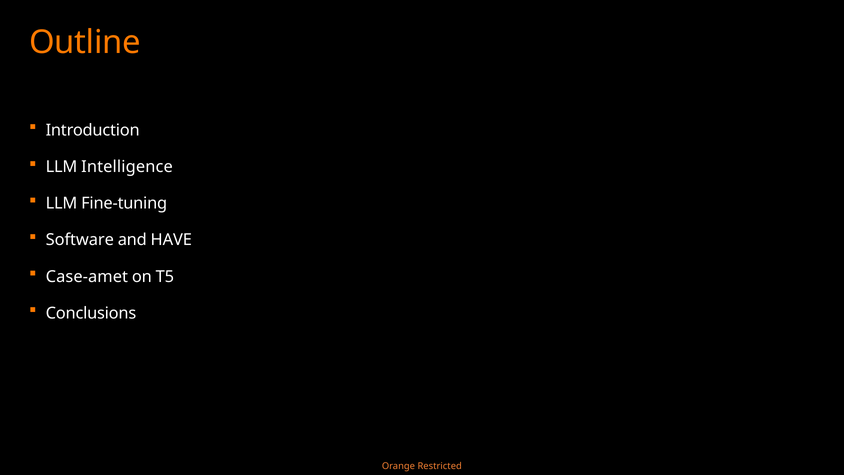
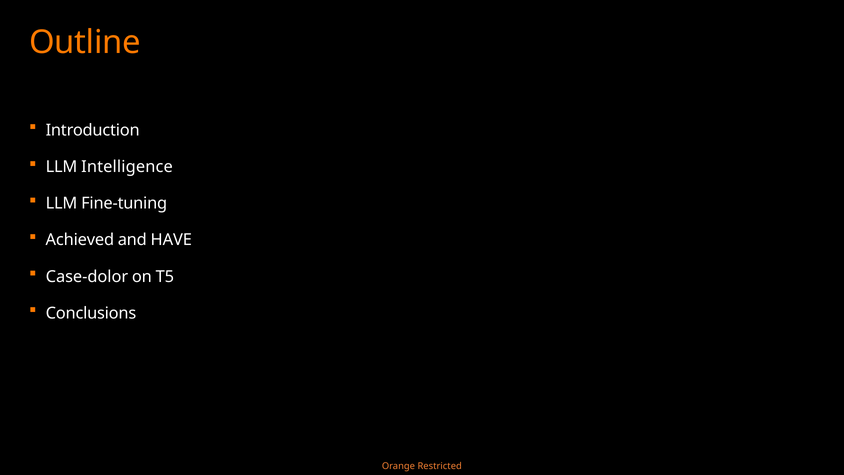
Software: Software -> Achieved
Case-amet: Case-amet -> Case-dolor
